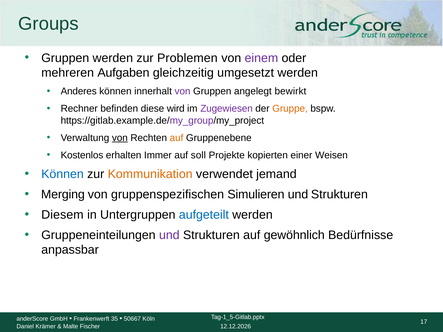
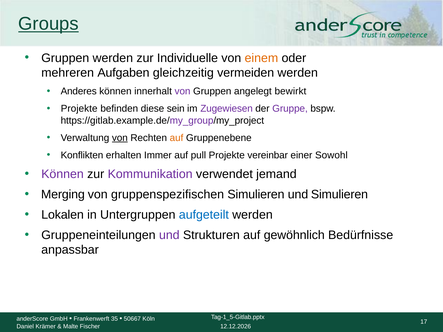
Groups underline: none -> present
Problemen: Problemen -> Individuelle
einem colour: purple -> orange
umgesetzt: umgesetzt -> vermeiden
Rechner at (79, 109): Rechner -> Projekte
wird: wird -> sein
Gruppe colour: orange -> purple
Kostenlos: Kostenlos -> Konflikten
soll: soll -> pull
kopierten: kopierten -> vereinbar
Weisen: Weisen -> Sowohl
Können at (63, 174) colour: blue -> purple
Kommunikation colour: orange -> purple
Strukturen at (339, 195): Strukturen -> Simulieren
Diesem: Diesem -> Lokalen
